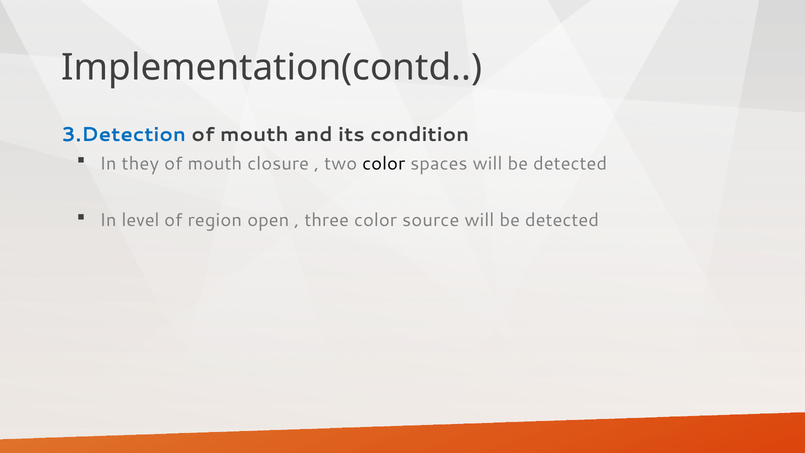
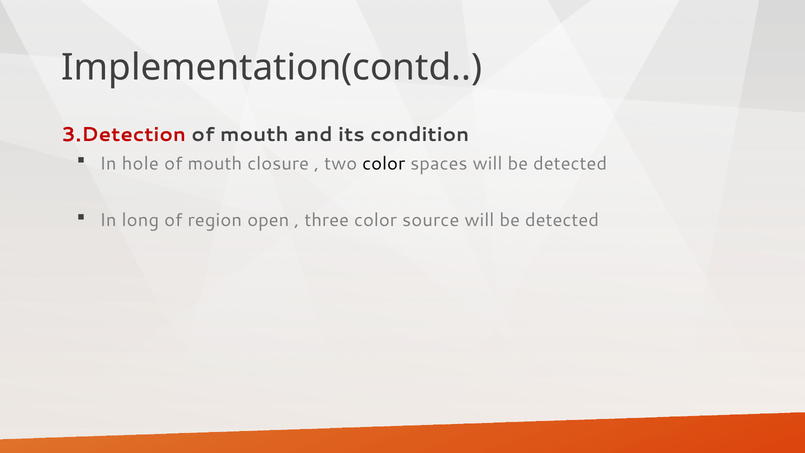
3.Detection colour: blue -> red
they: they -> hole
level: level -> long
